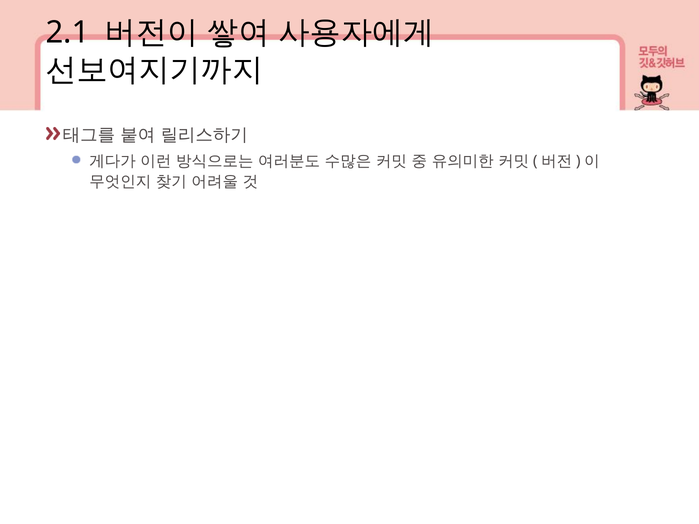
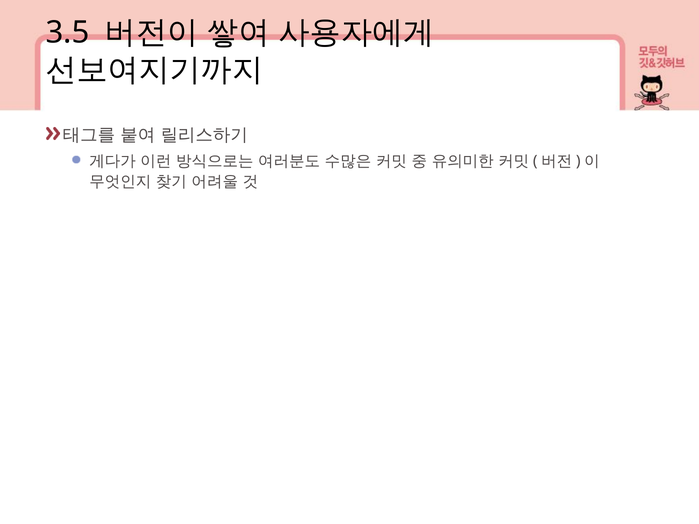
2.1: 2.1 -> 3.5
